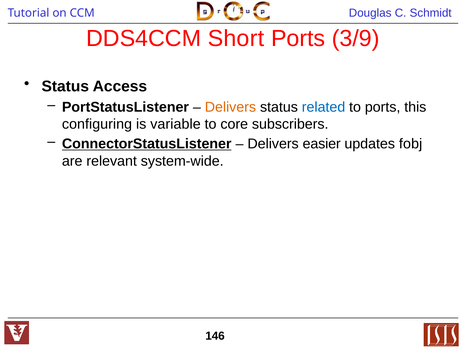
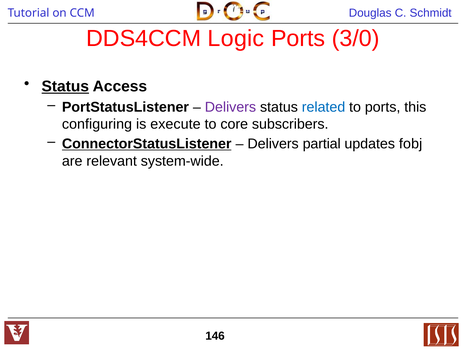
Short: Short -> Logic
3/9: 3/9 -> 3/0
Status at (65, 87) underline: none -> present
Delivers at (230, 107) colour: orange -> purple
variable: variable -> execute
easier: easier -> partial
